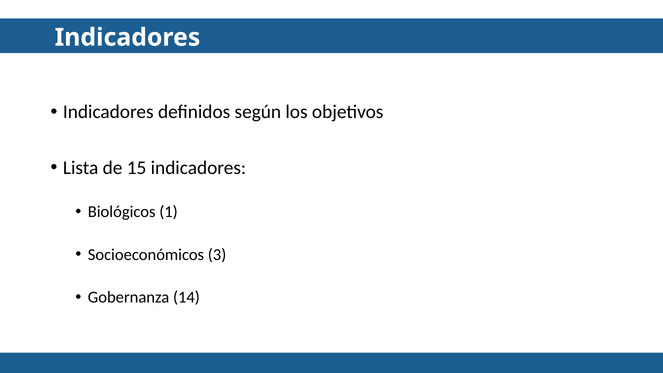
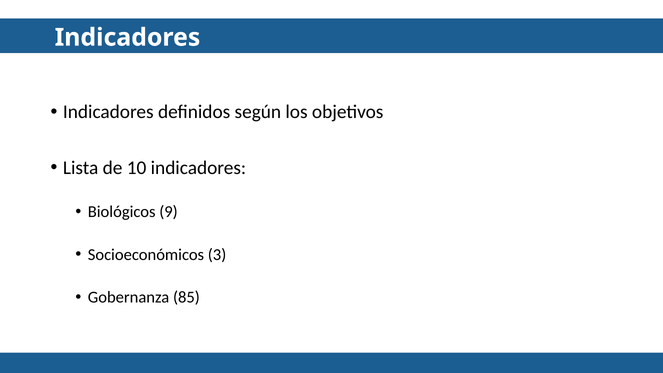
15: 15 -> 10
1: 1 -> 9
14: 14 -> 85
